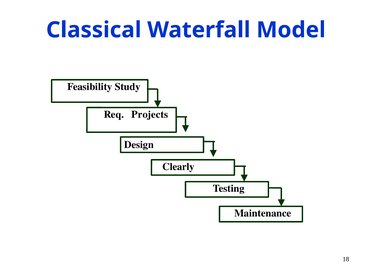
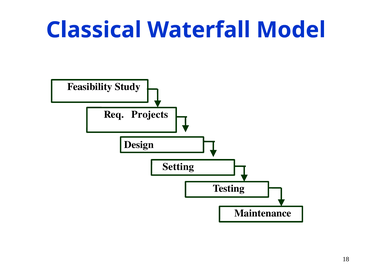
Clearly: Clearly -> Setting
